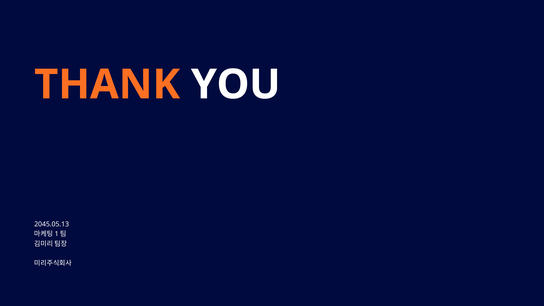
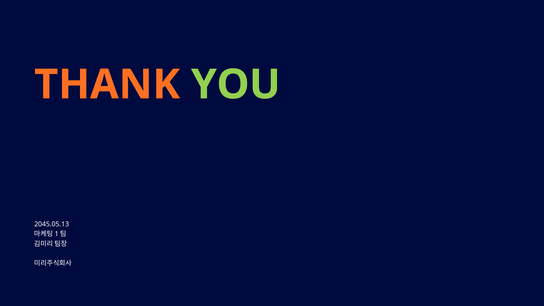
YOU colour: white -> light green
